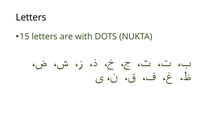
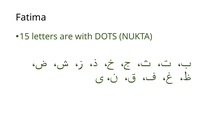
Letters at (31, 17): Letters -> Fatima
